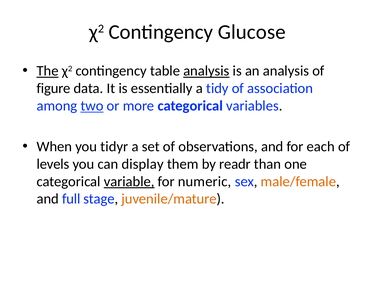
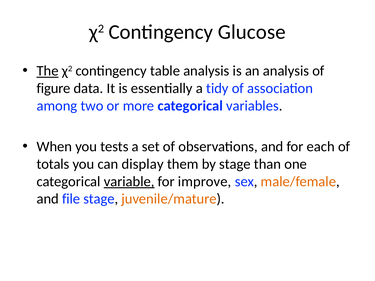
analysis at (206, 71) underline: present -> none
two underline: present -> none
tidyr: tidyr -> tests
levels: levels -> totals
by readr: readr -> stage
numeric: numeric -> improve
full: full -> file
